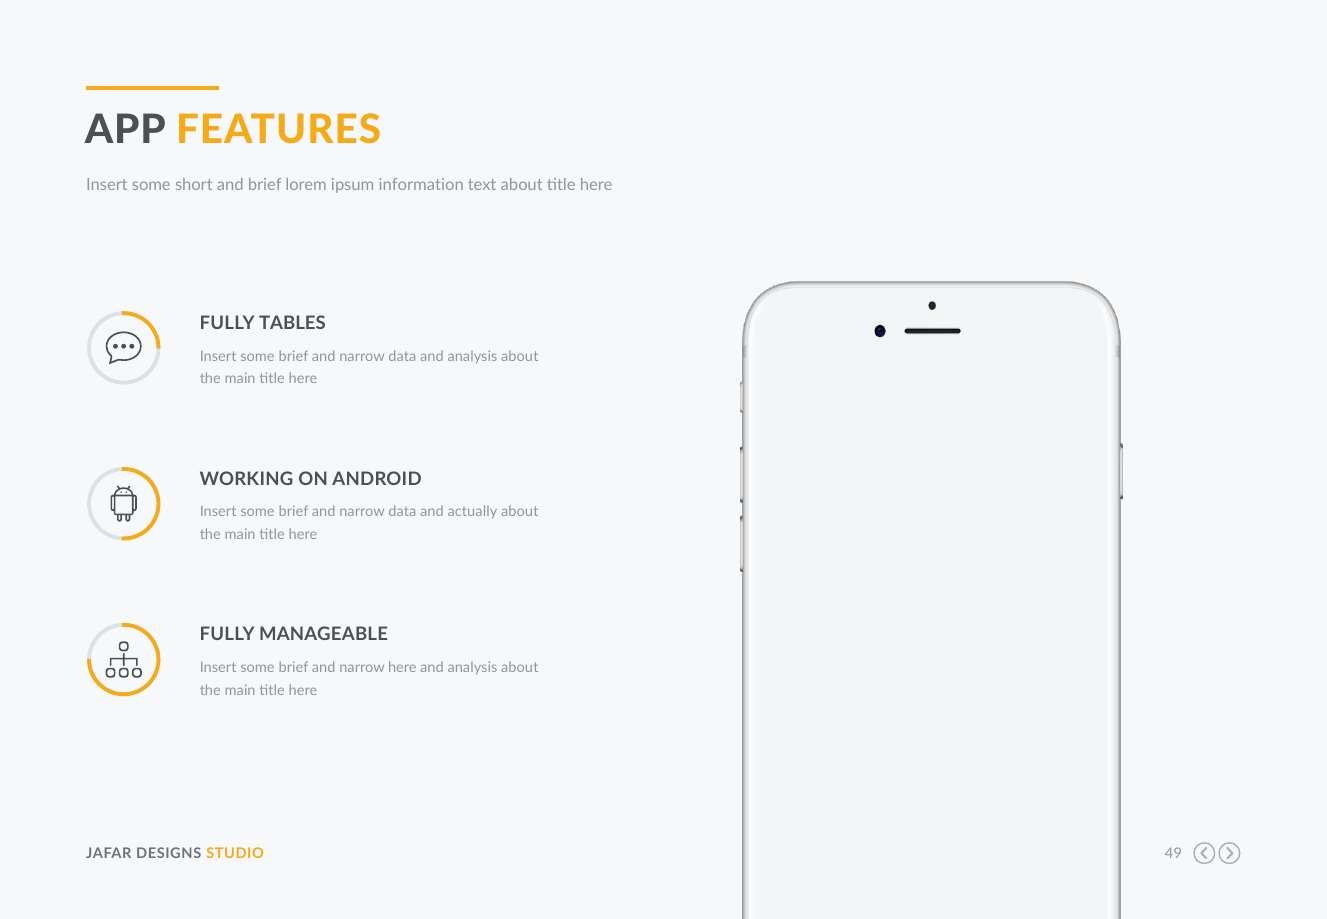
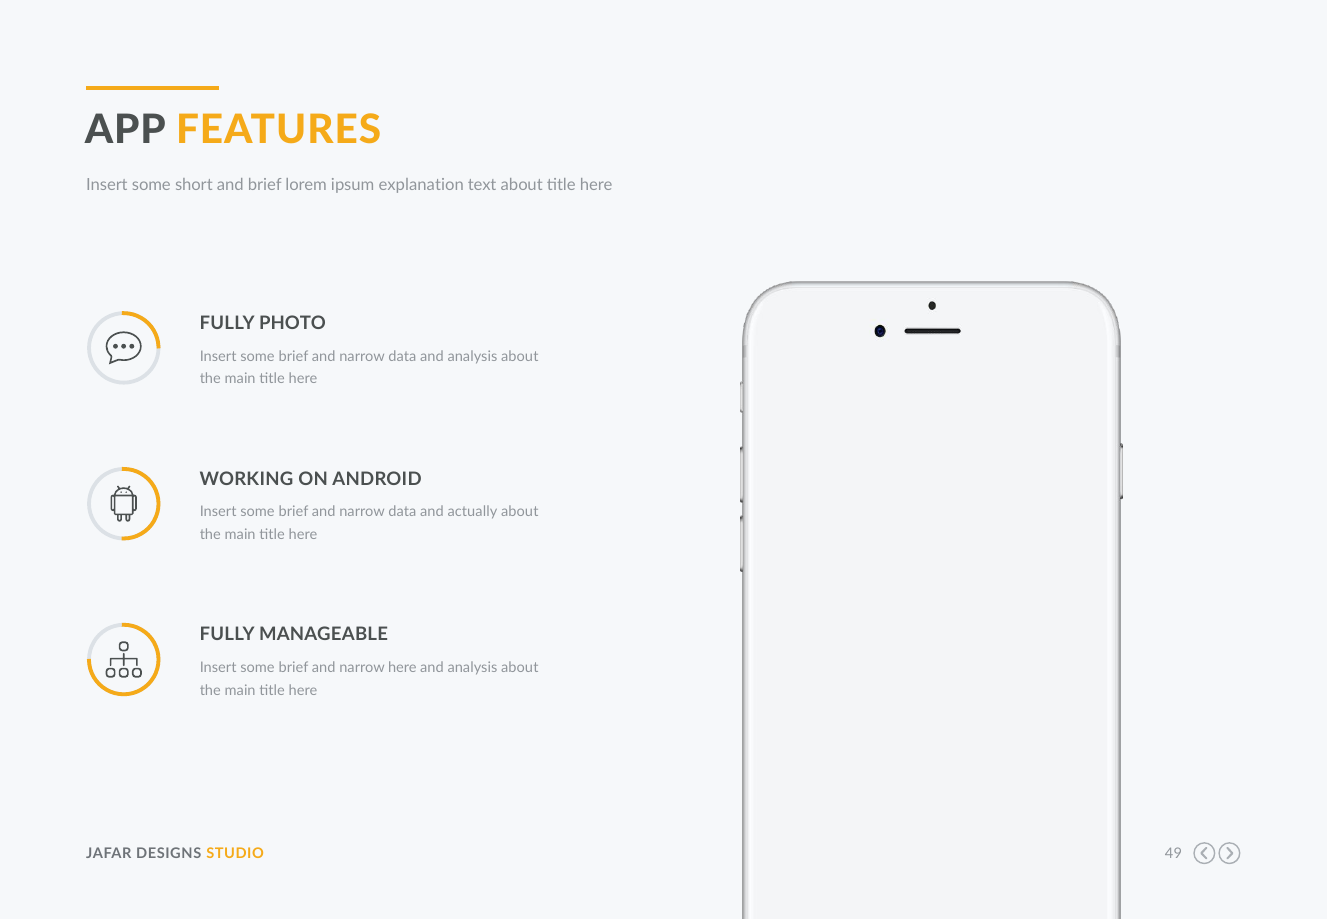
information: information -> explanation
TABLES: TABLES -> PHOTO
